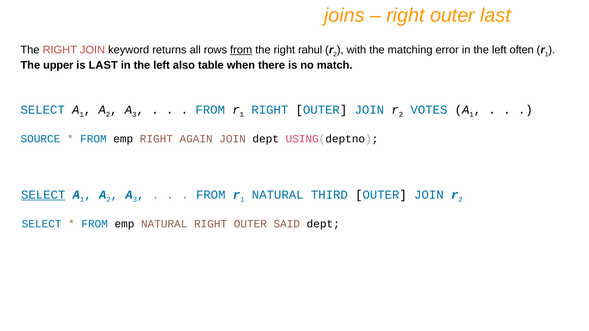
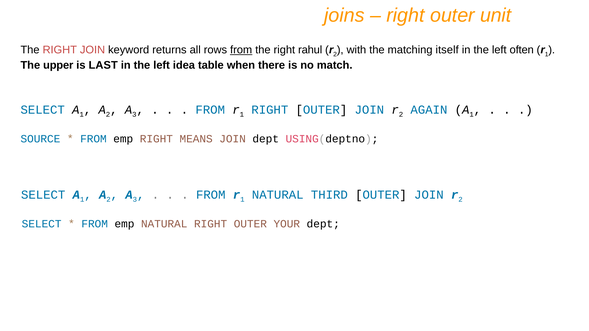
outer last: last -> unit
error: error -> itself
also: also -> idea
VOTES: VOTES -> AGAIN
AGAIN: AGAIN -> MEANS
SELECT at (43, 195) underline: present -> none
SAID: SAID -> YOUR
